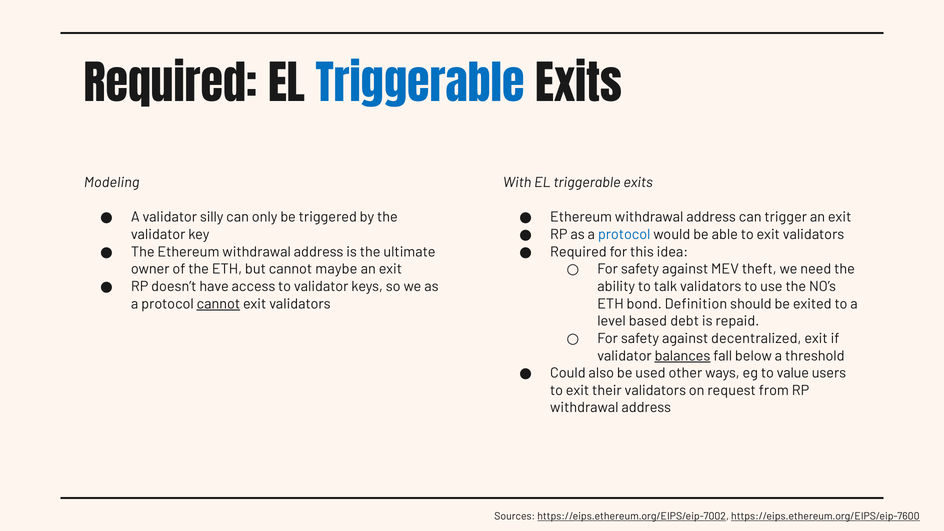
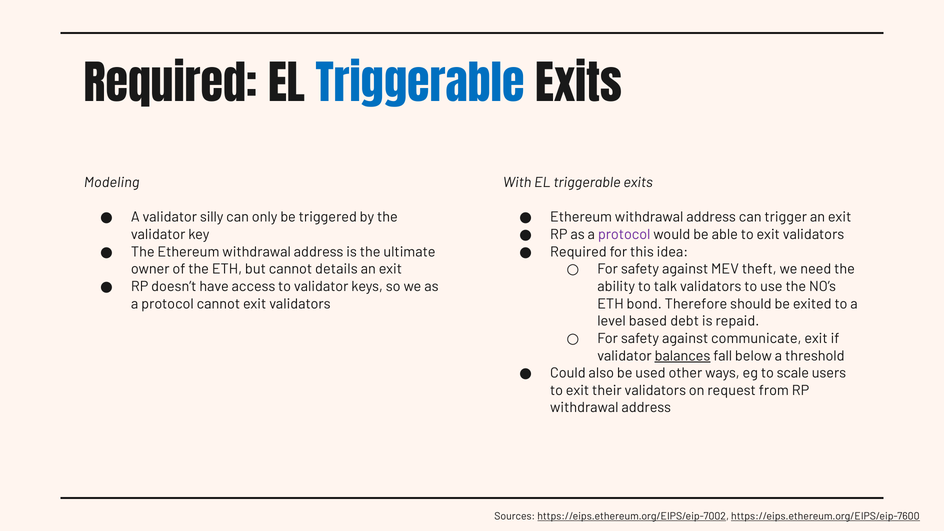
protocol at (624, 235) colour: blue -> purple
maybe: maybe -> details
cannot at (218, 304) underline: present -> none
Definition: Definition -> Therefore
decentralized: decentralized -> communicate
value: value -> scale
